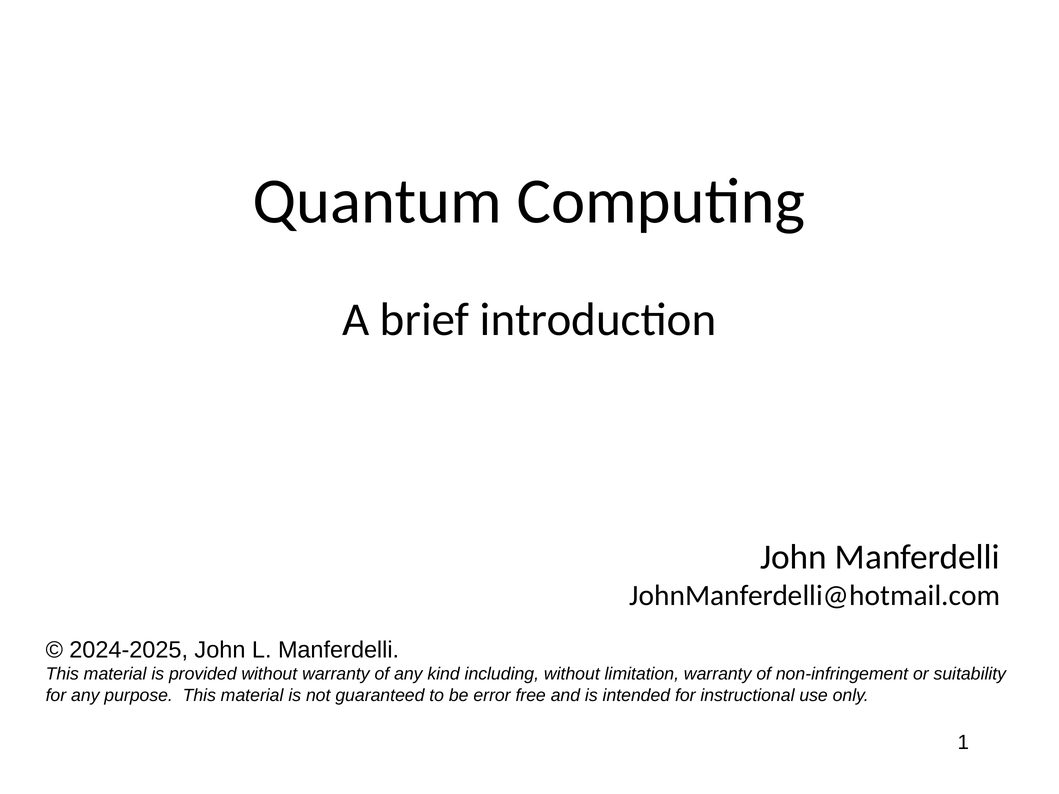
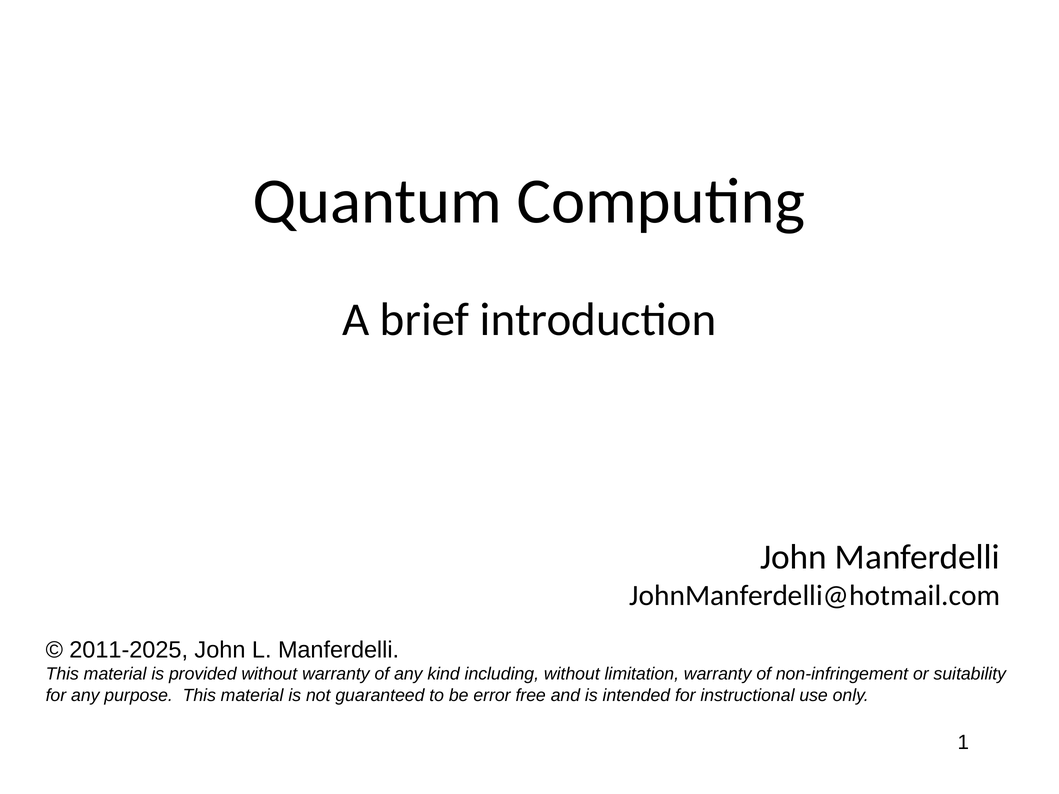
2024-2025: 2024-2025 -> 2011-2025
